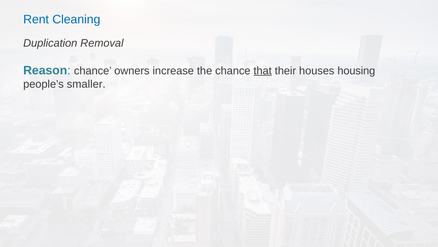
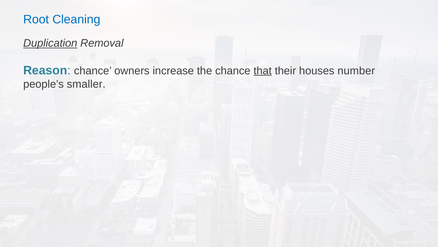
Rent: Rent -> Root
Duplication underline: none -> present
housing: housing -> number
